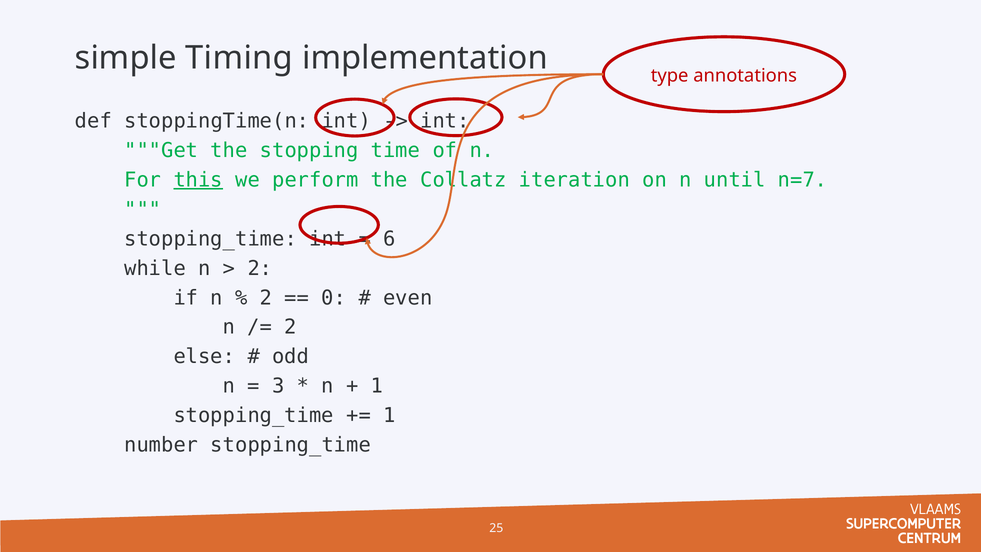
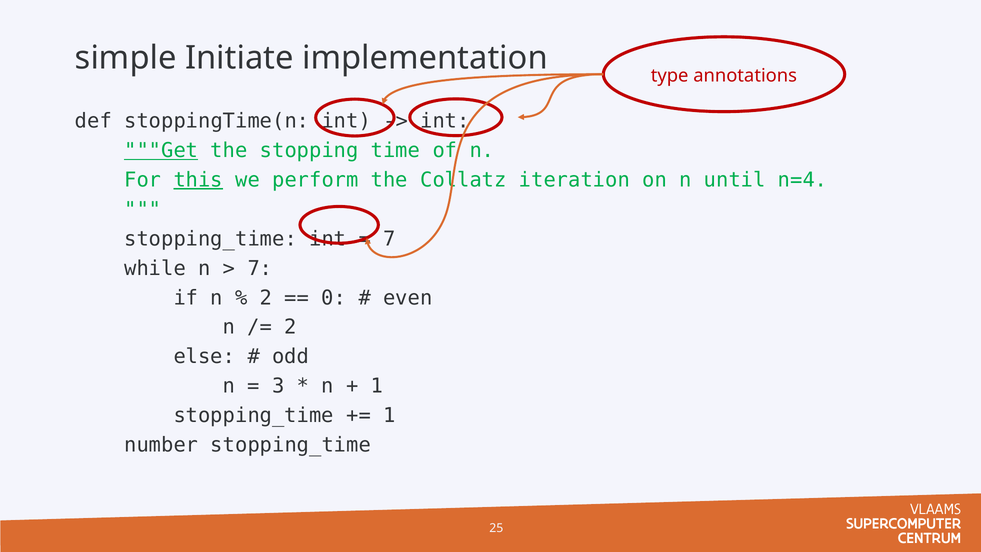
Timing: Timing -> Initiate
Get underline: none -> present
n=7: n=7 -> n=4
6 at (389, 239): 6 -> 7
2 at (260, 268): 2 -> 7
